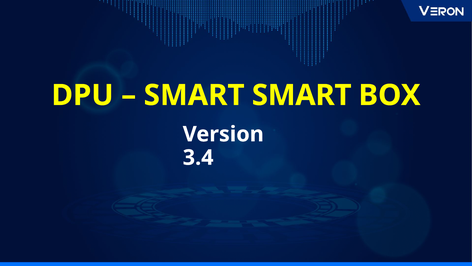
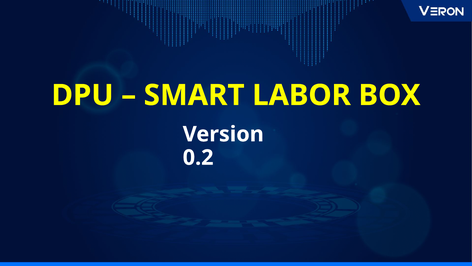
SMART SMART: SMART -> LABOR
3.4: 3.4 -> 0.2
